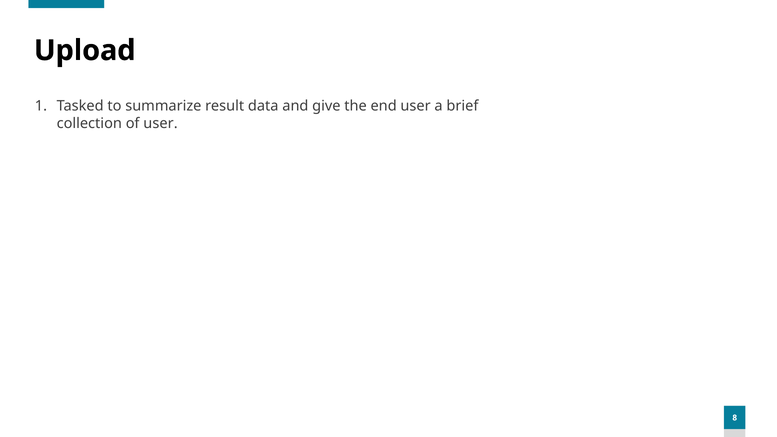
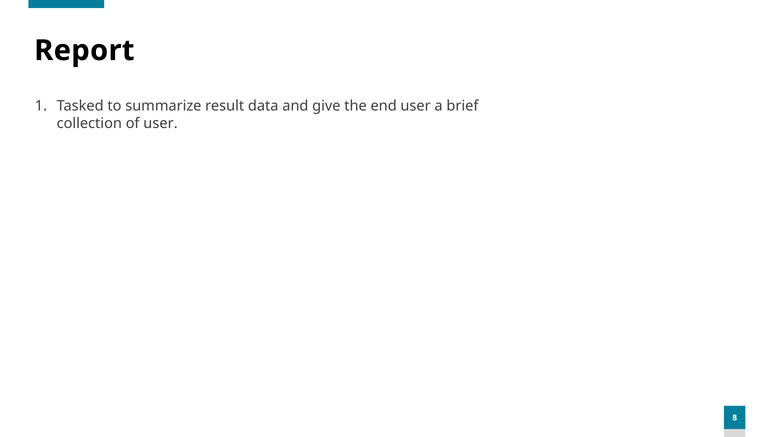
Upload: Upload -> Report
